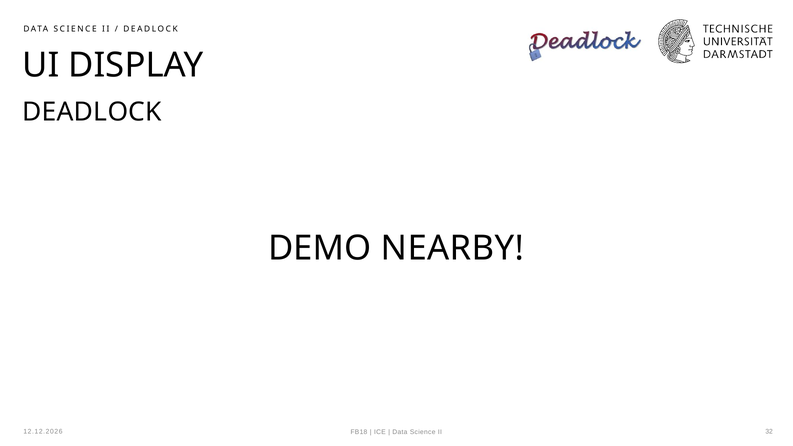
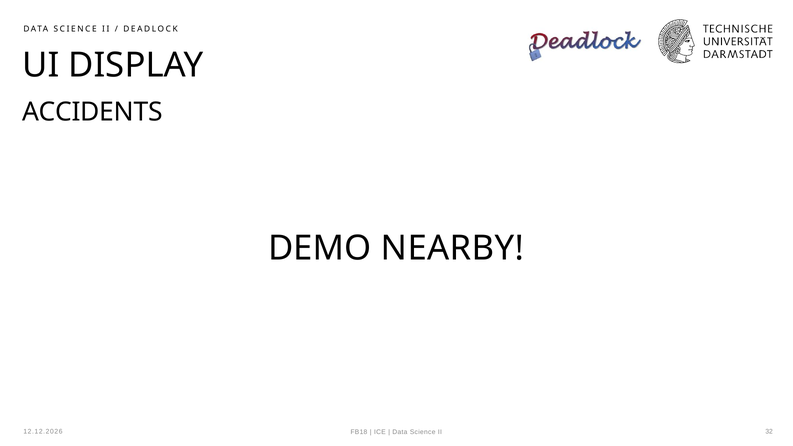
DEADLOCK at (92, 112): DEADLOCK -> ACCIDENTS
